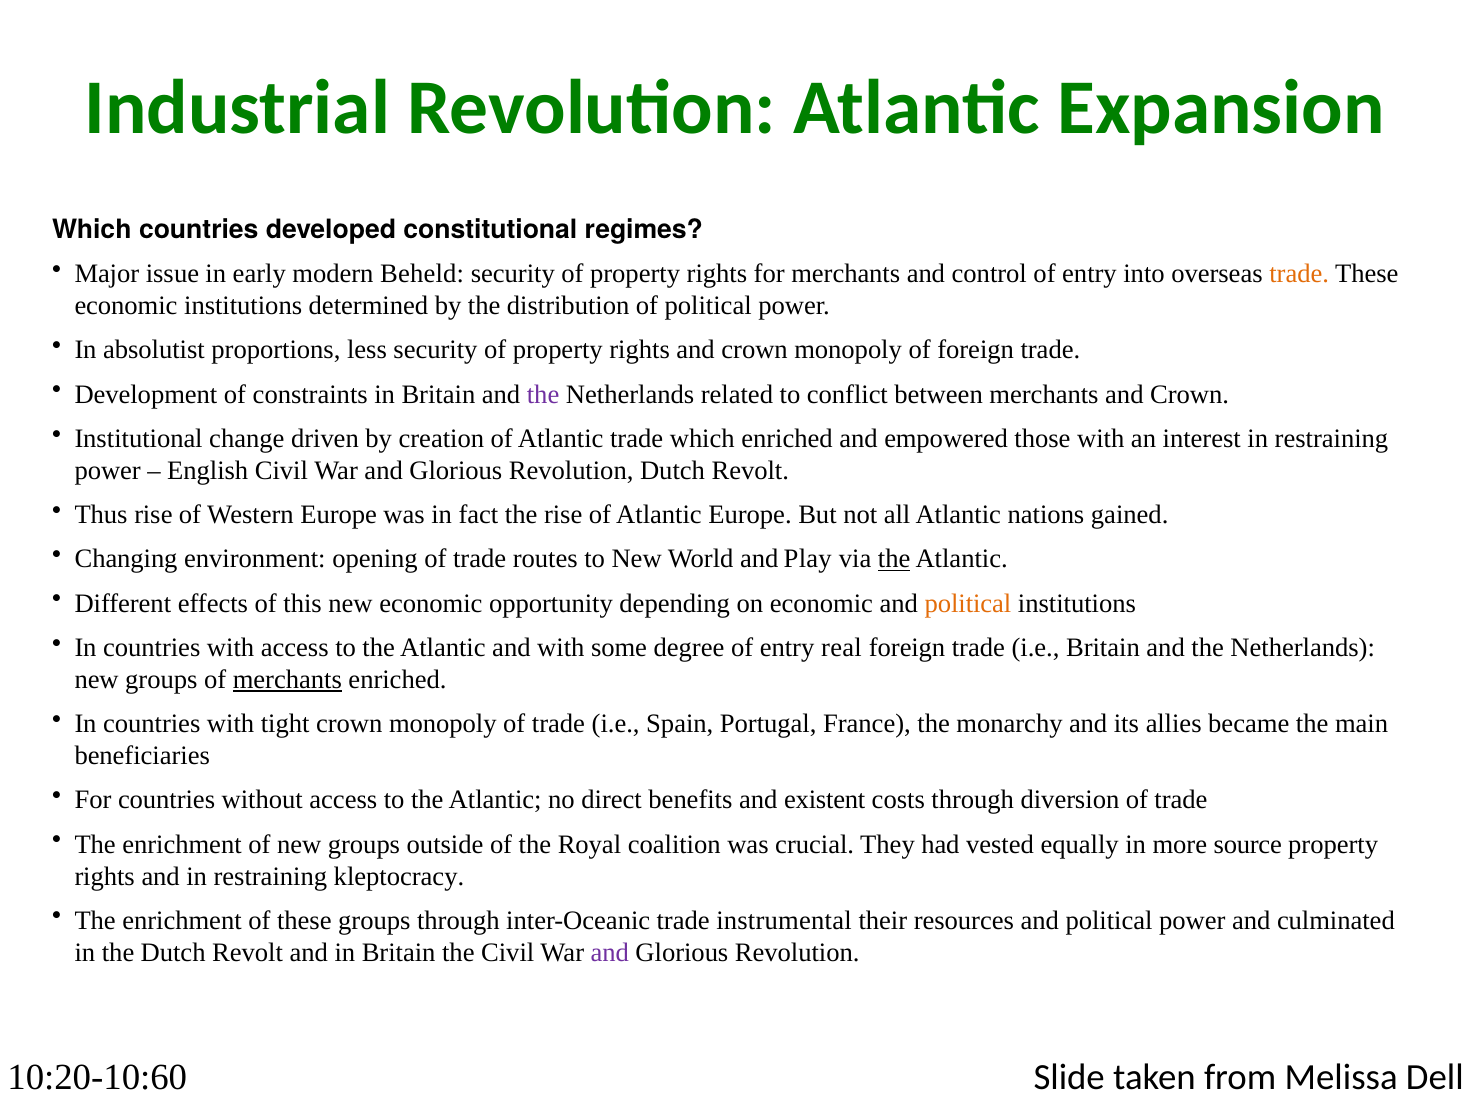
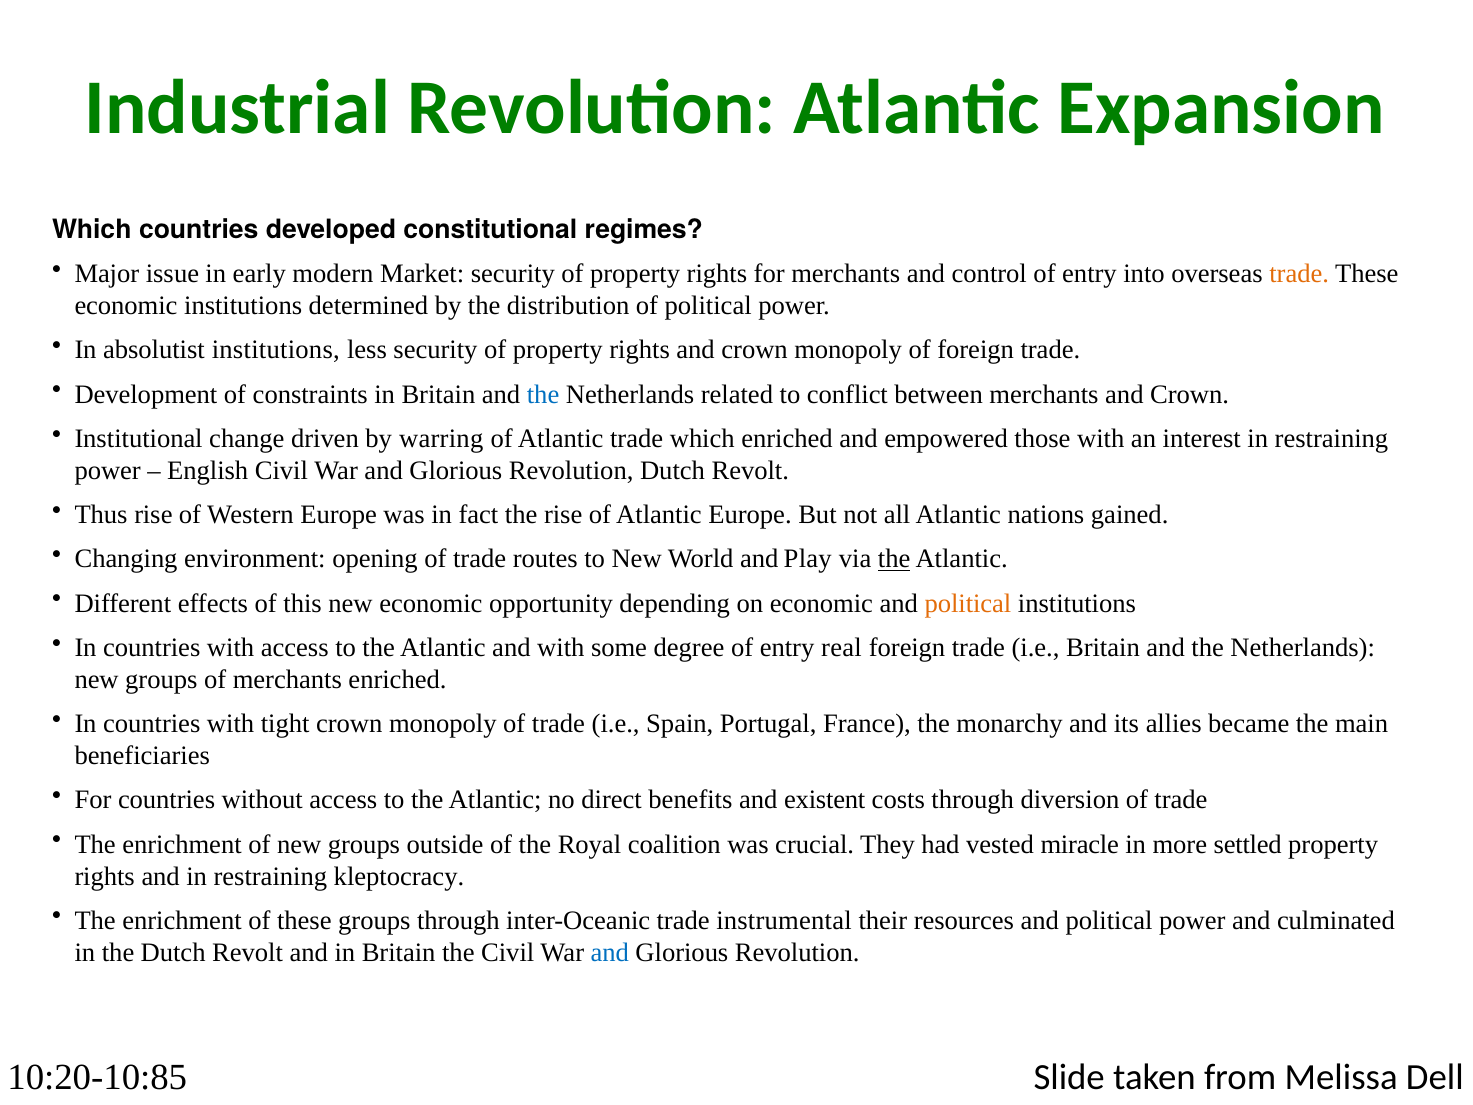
Beheld: Beheld -> Market
absolutist proportions: proportions -> institutions
the at (543, 394) colour: purple -> blue
creation: creation -> warring
merchants at (287, 679) underline: present -> none
equally: equally -> miracle
source: source -> settled
and at (610, 952) colour: purple -> blue
10:20-10:60: 10:20-10:60 -> 10:20-10:85
